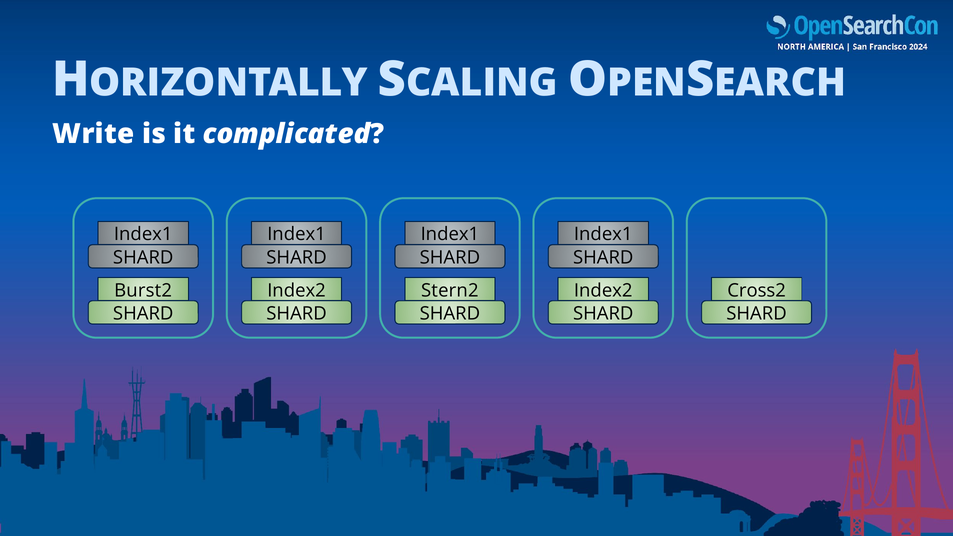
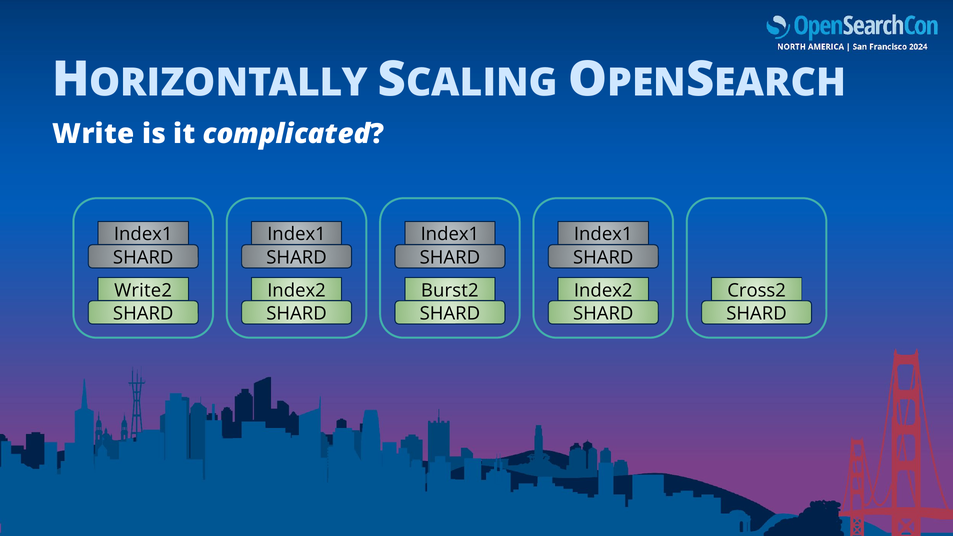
Burst2: Burst2 -> Write2
Stern2: Stern2 -> Burst2
